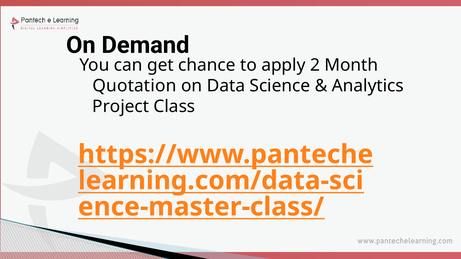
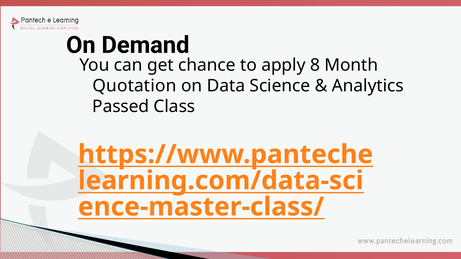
2: 2 -> 8
Project: Project -> Passed
